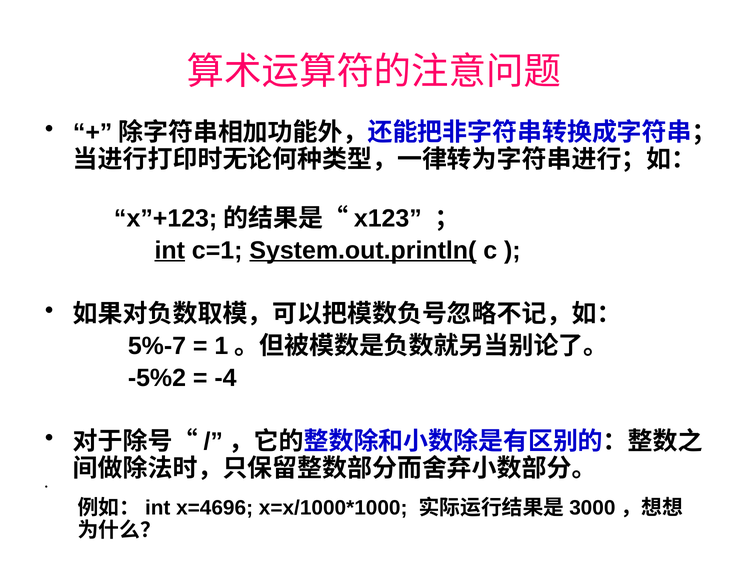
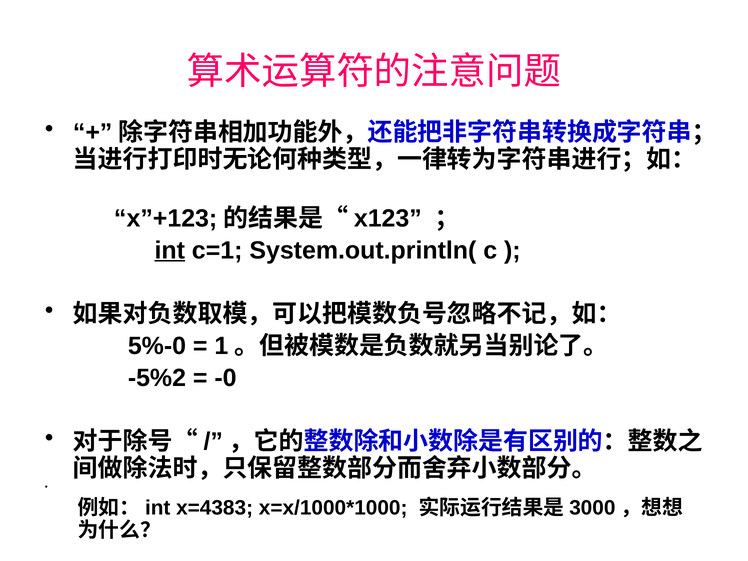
System.out.println( underline: present -> none
5%-7: 5%-7 -> 5%-0
-4: -4 -> -0
x=4696: x=4696 -> x=4383
